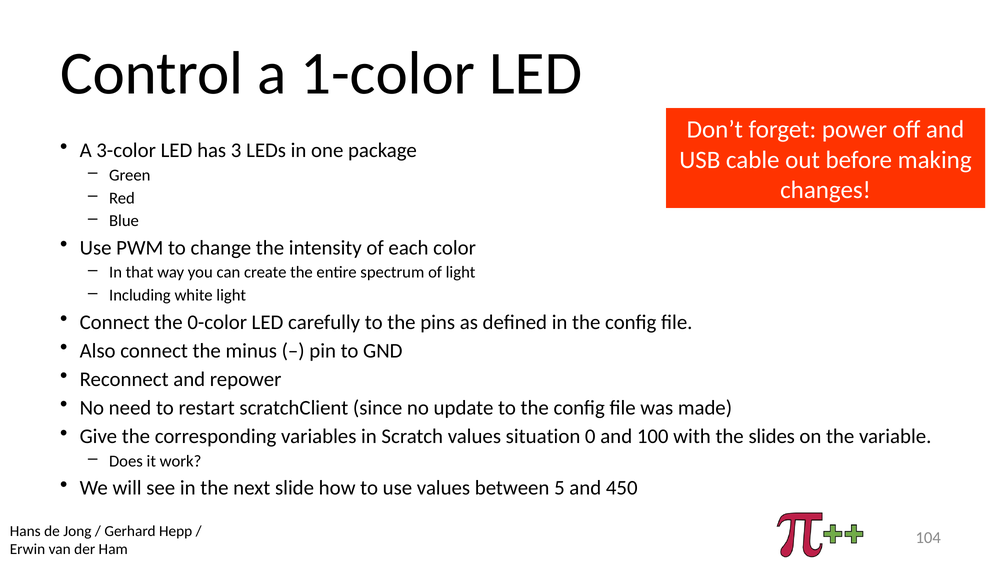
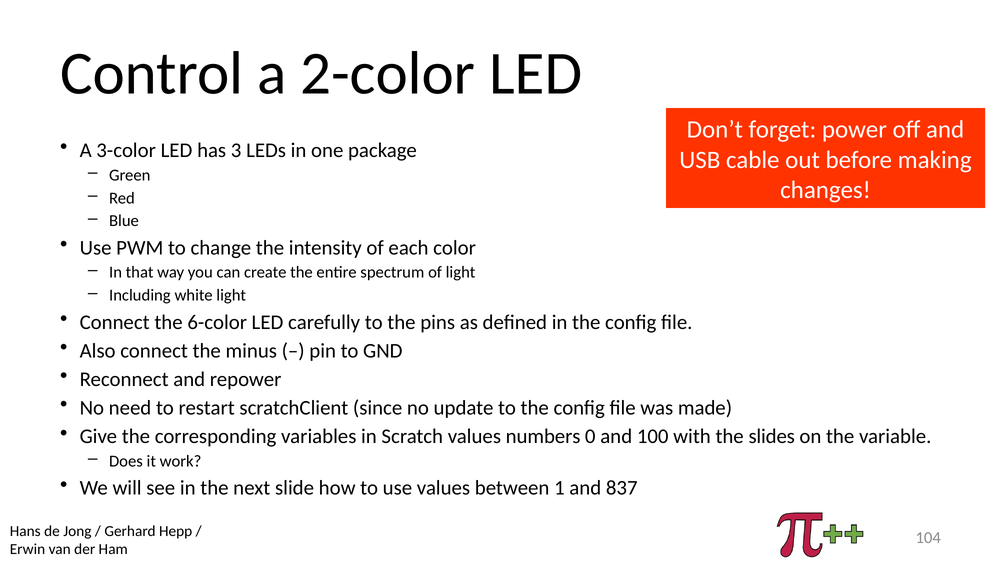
1-color: 1-color -> 2-color
0-color: 0-color -> 6-color
situation: situation -> numbers
5: 5 -> 1
450: 450 -> 837
